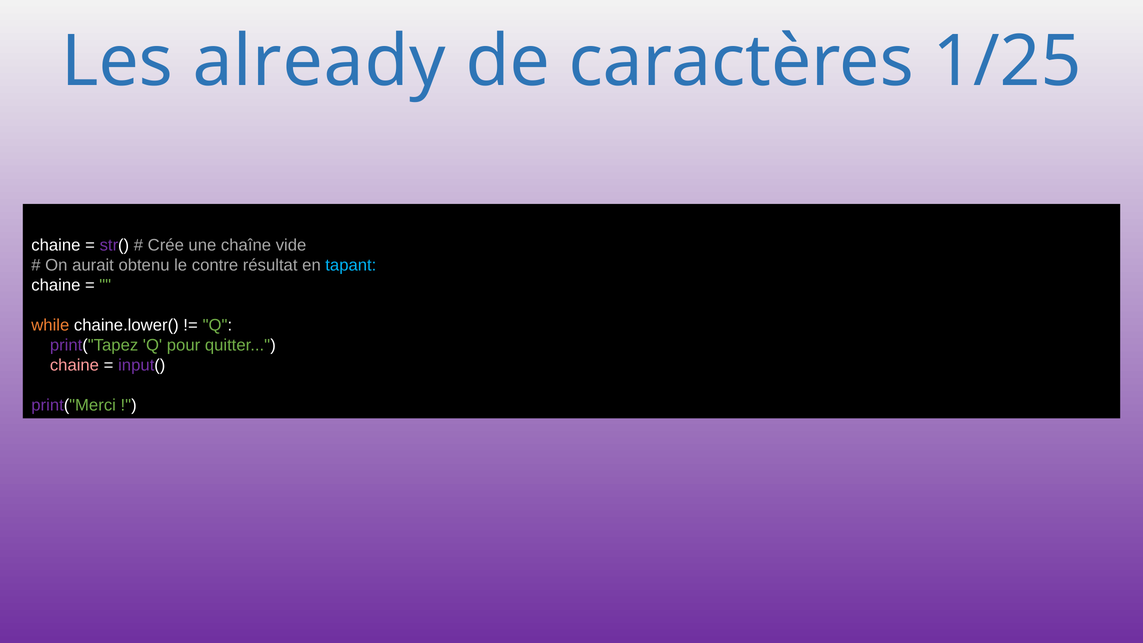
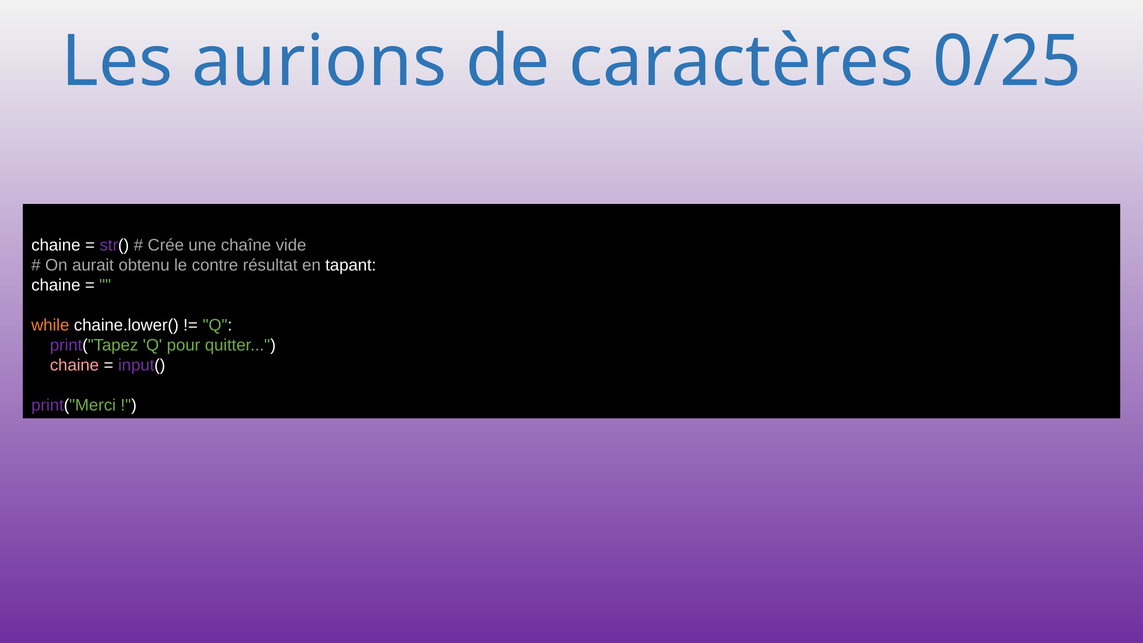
already: already -> aurions
1/25: 1/25 -> 0/25
tapant colour: light blue -> white
